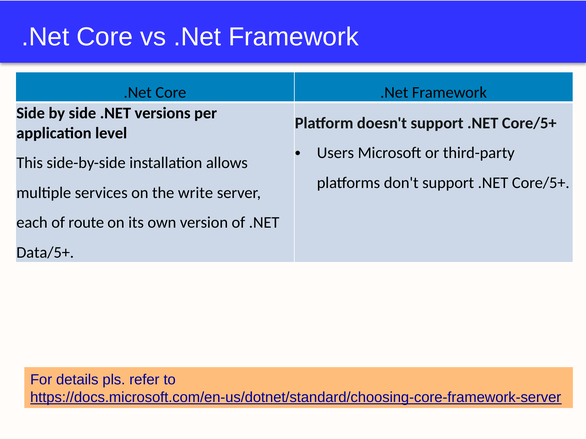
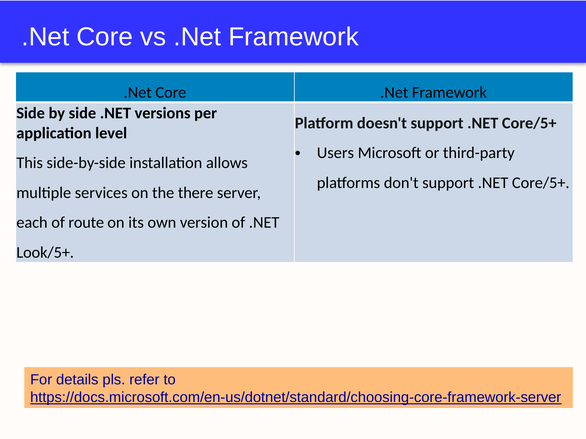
write: write -> there
Data/5+: Data/5+ -> Look/5+
